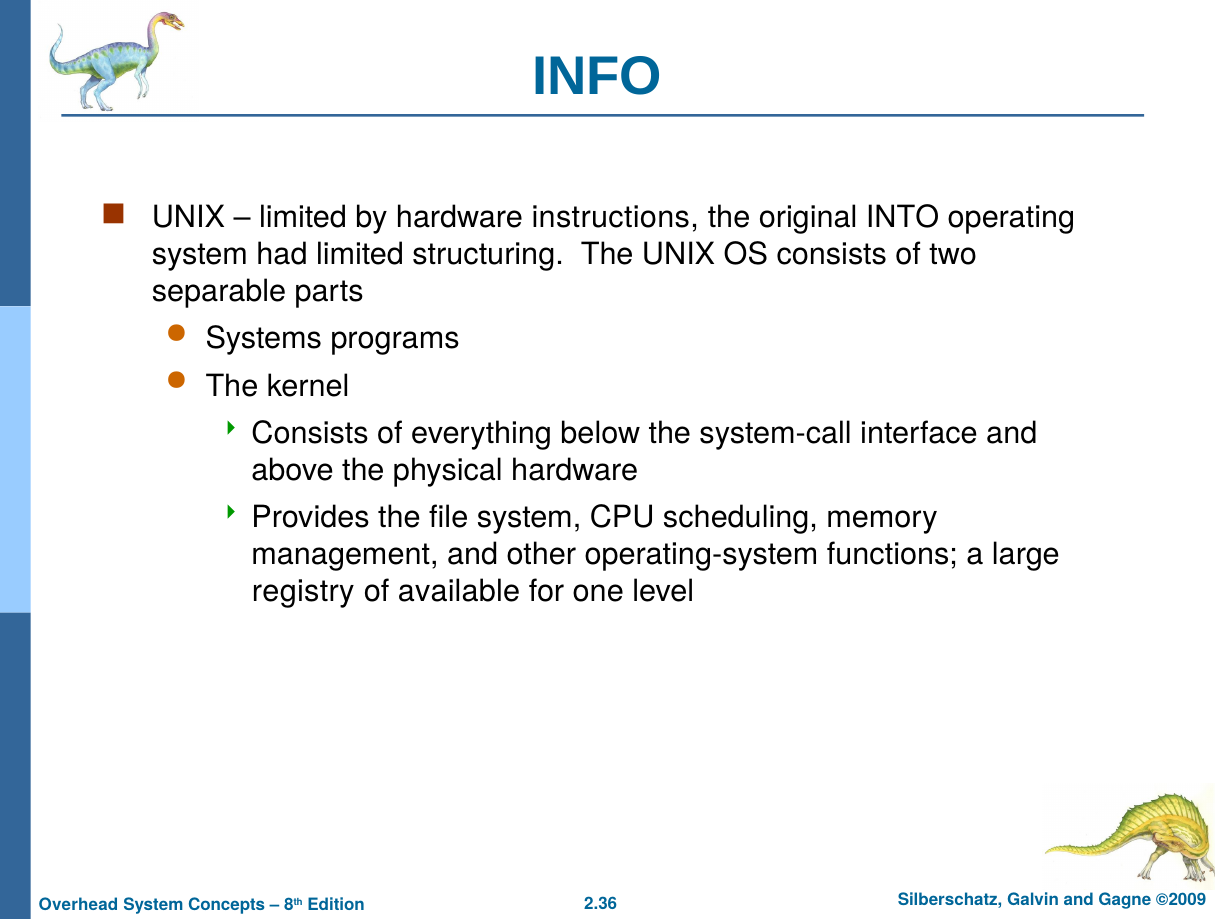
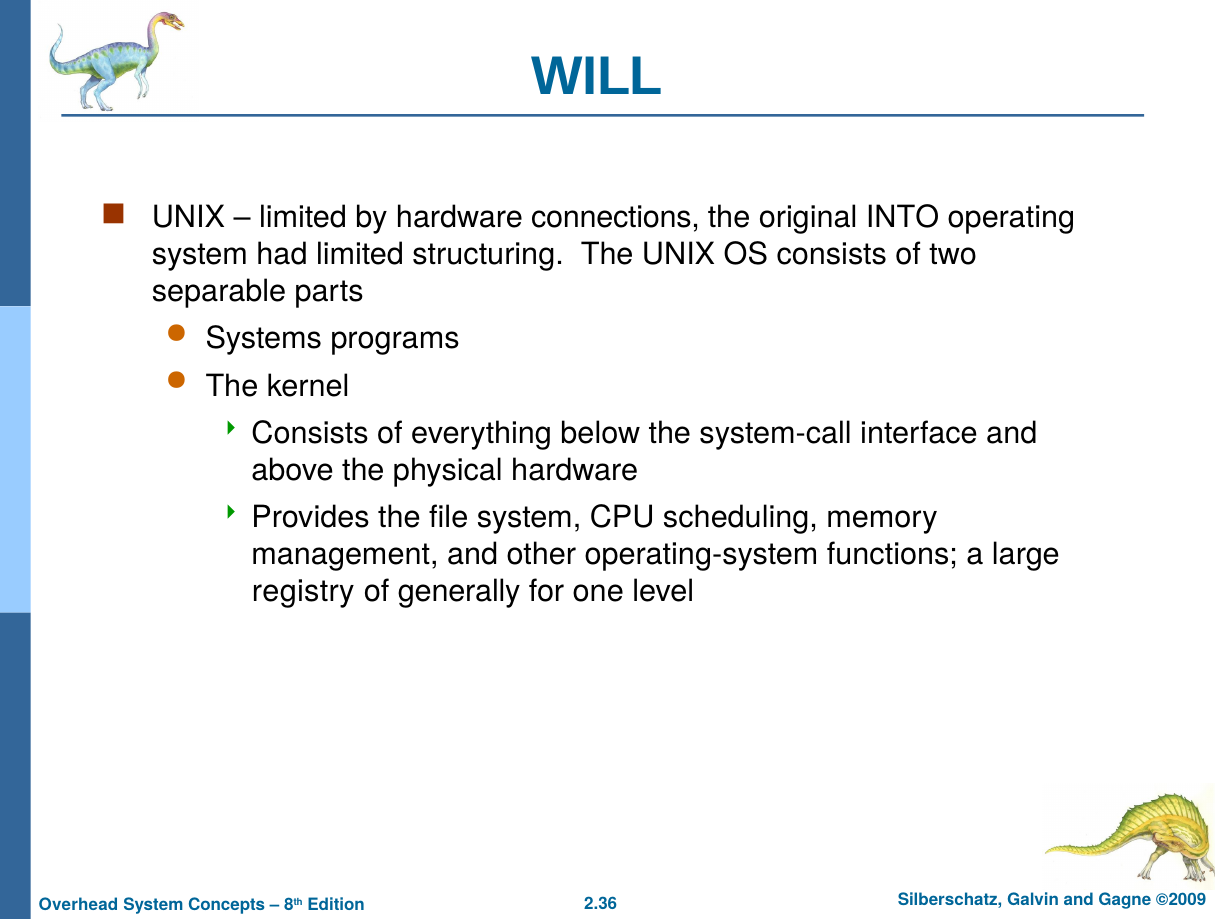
INFO: INFO -> WILL
instructions: instructions -> connections
available: available -> generally
